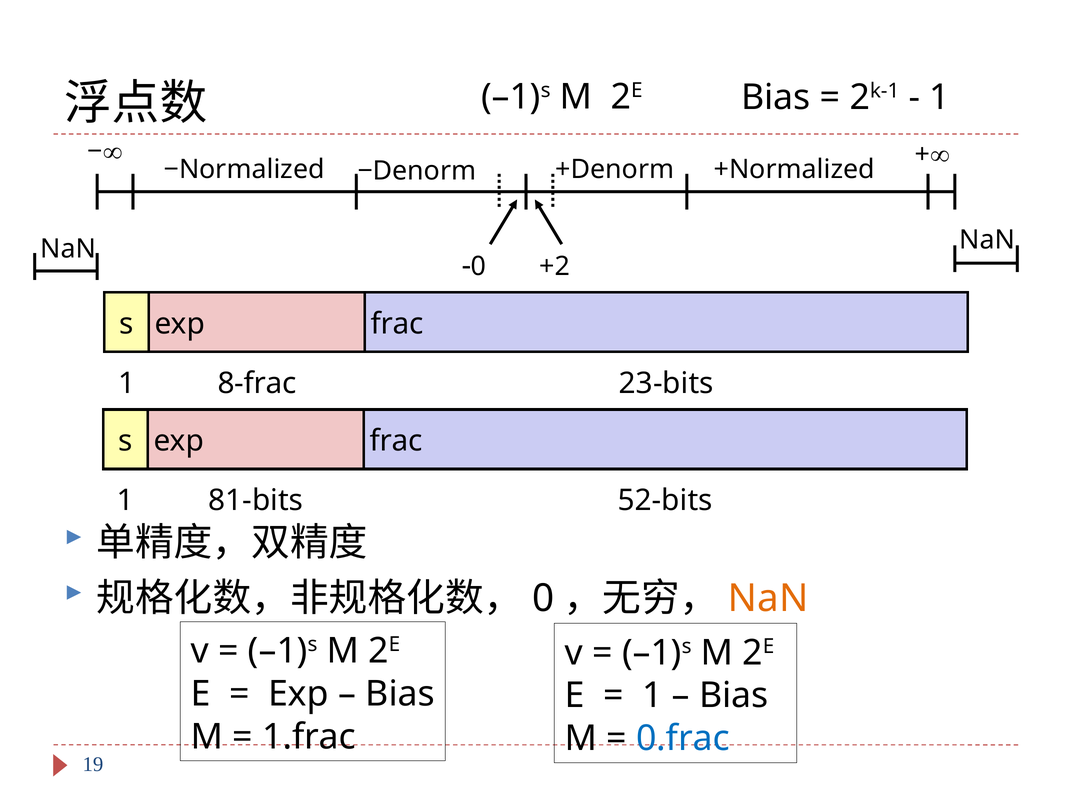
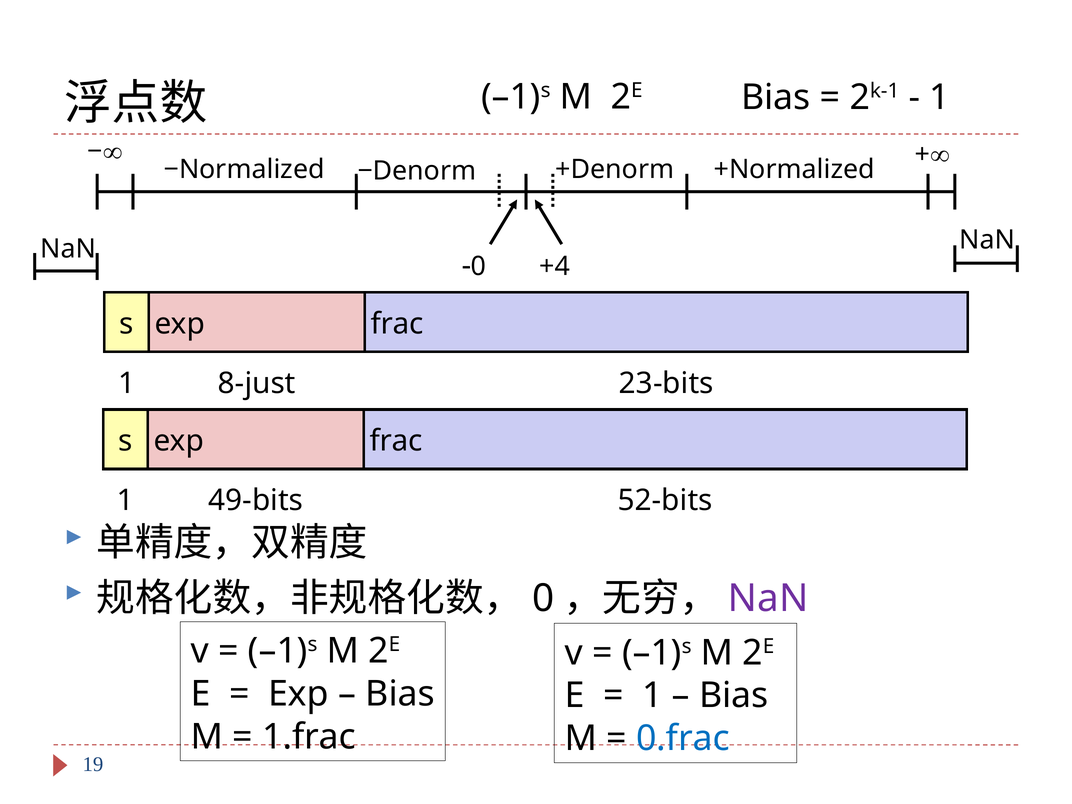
+2: +2 -> +4
8-frac: 8-frac -> 8-just
81-bits: 81-bits -> 49-bits
NaN at (768, 598) colour: orange -> purple
